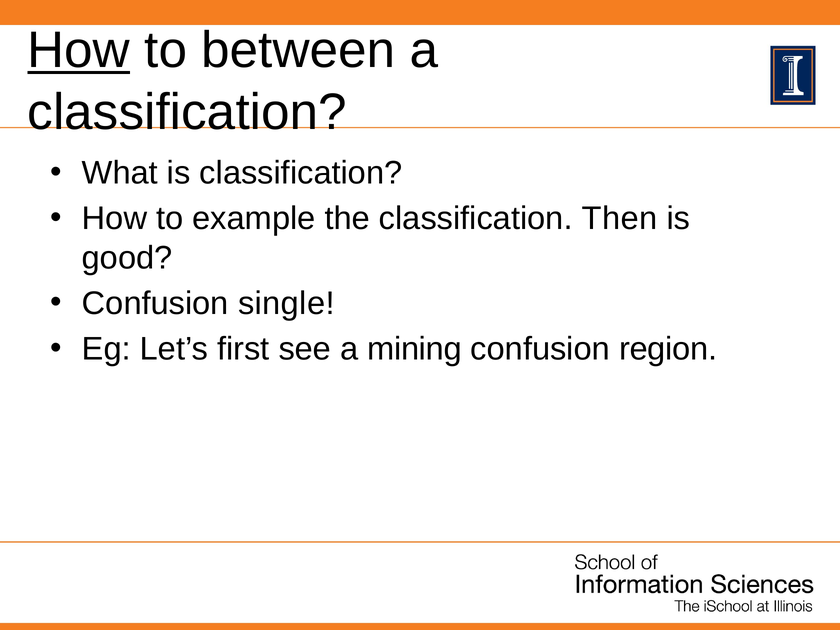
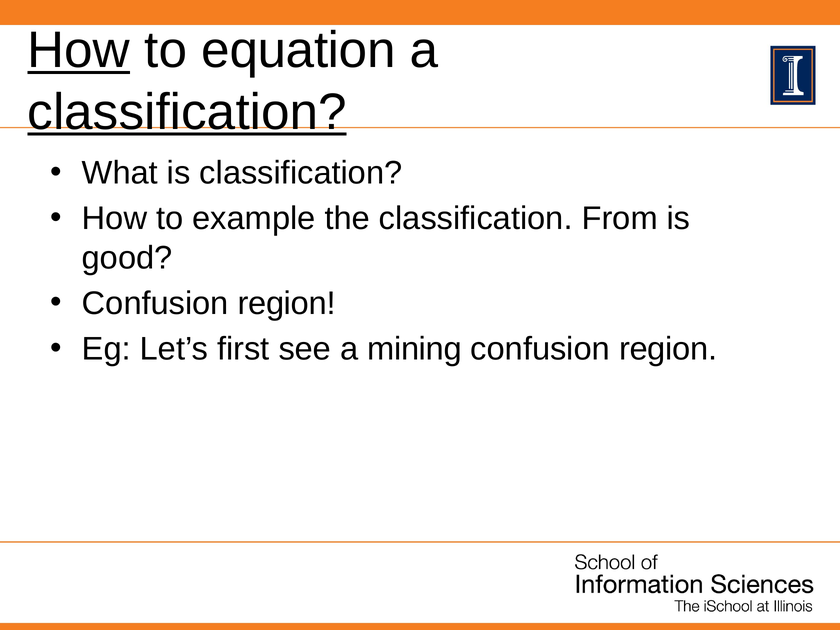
between: between -> equation
classification at (187, 112) underline: none -> present
Then: Then -> From
single at (286, 303): single -> region
